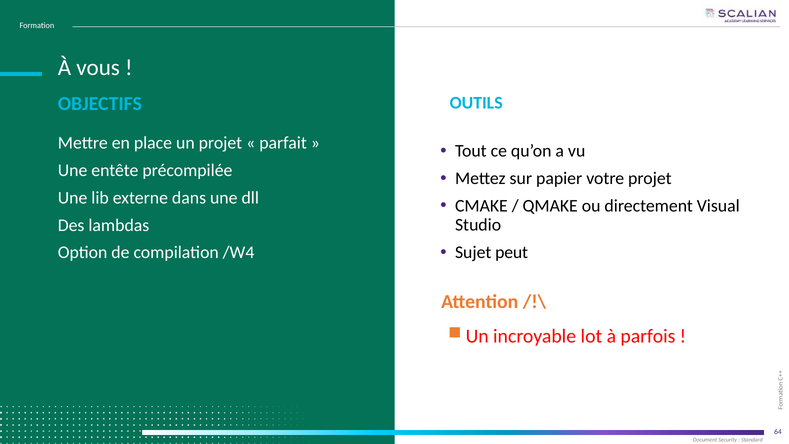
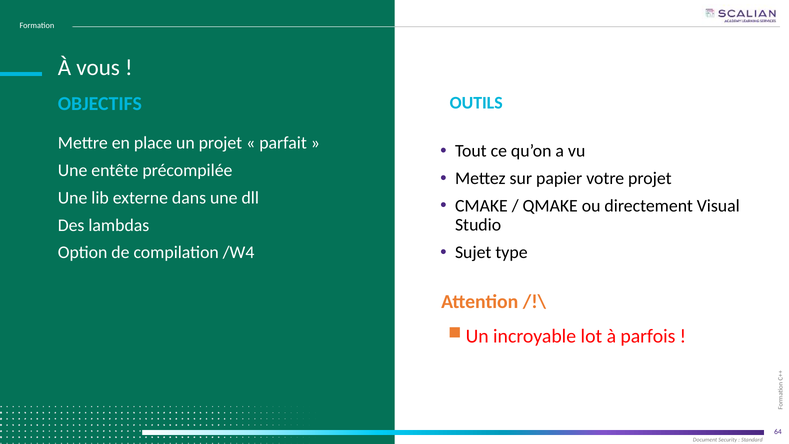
peut: peut -> type
